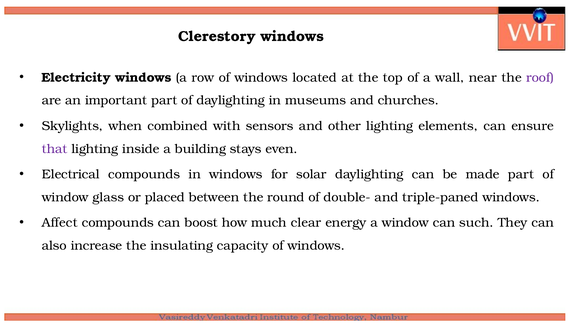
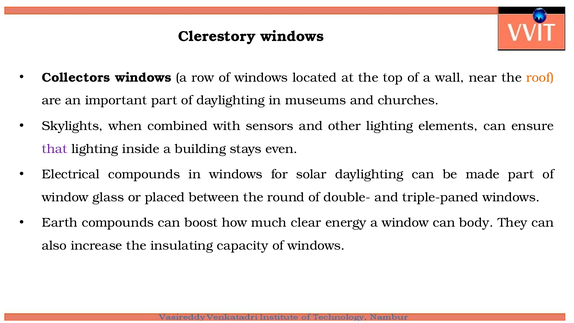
Electricity: Electricity -> Collectors
roof colour: purple -> orange
Affect: Affect -> Earth
such: such -> body
